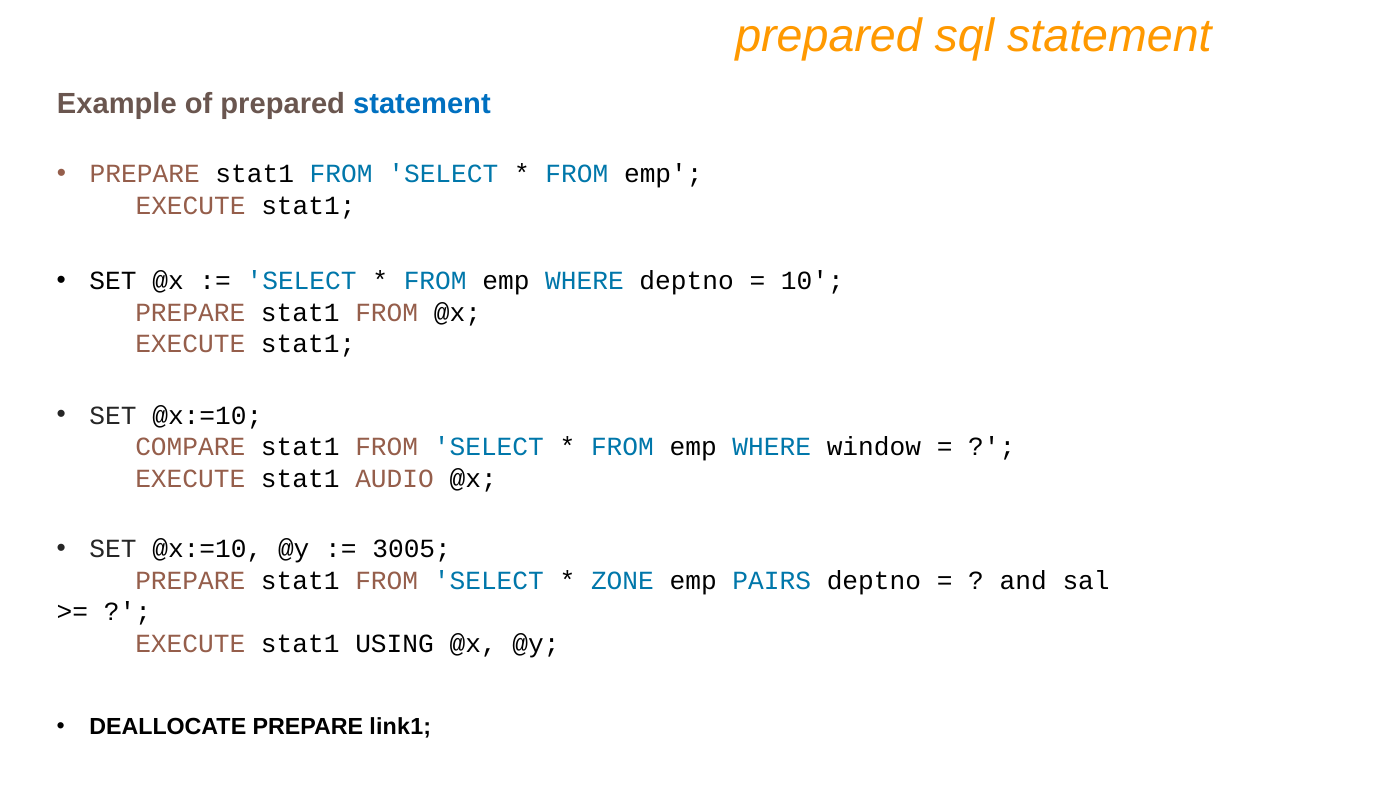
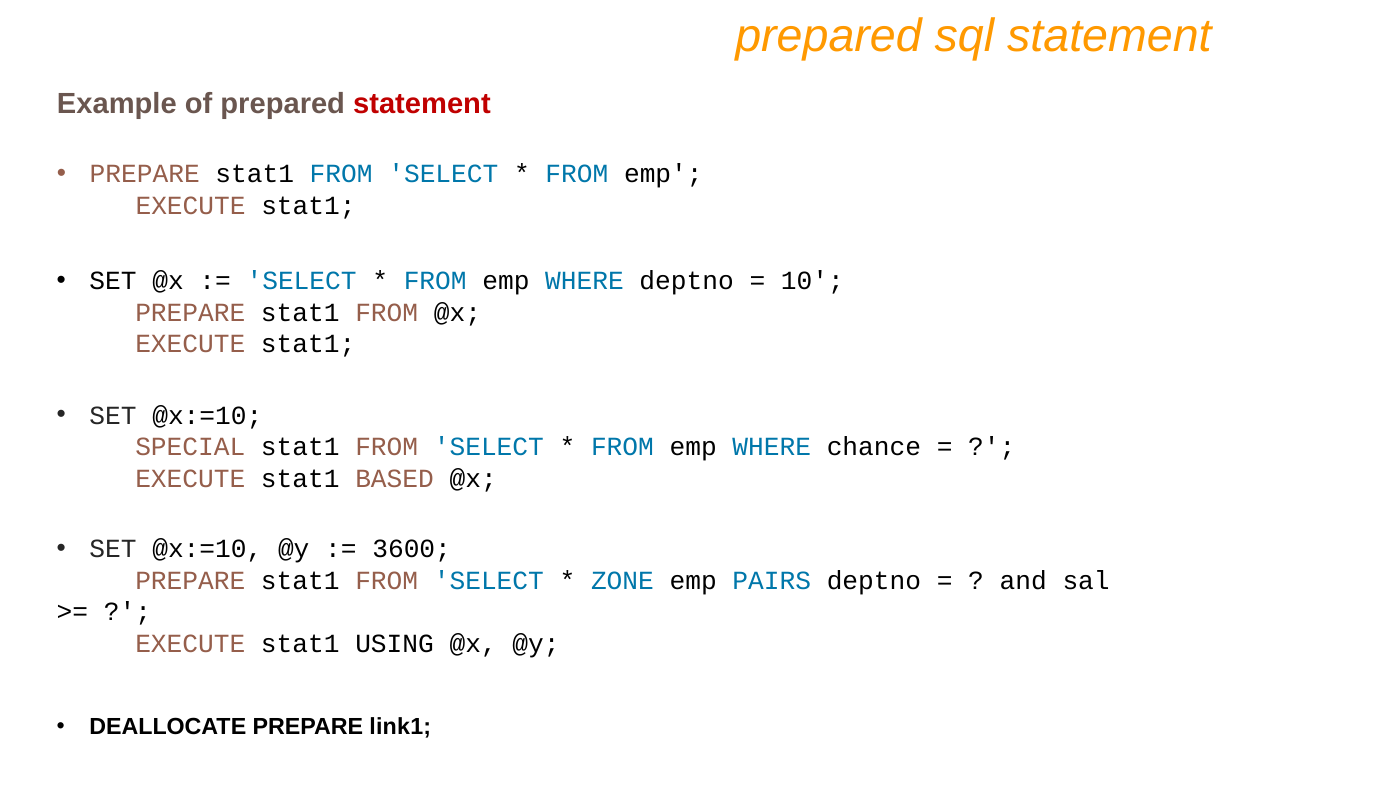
statement at (422, 104) colour: blue -> red
COMPARE: COMPARE -> SPECIAL
window: window -> chance
AUDIO: AUDIO -> BASED
3005: 3005 -> 3600
